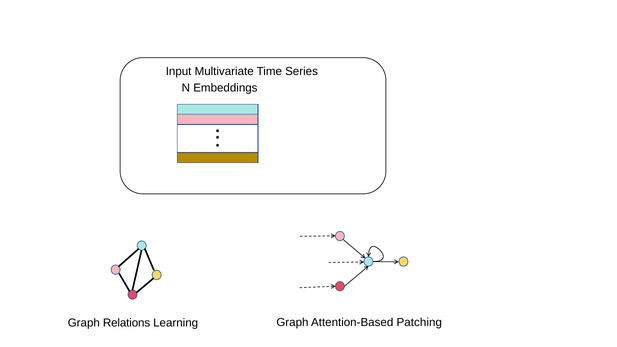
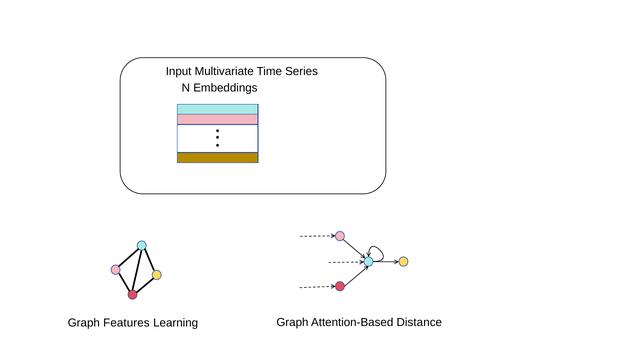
Relations: Relations -> Features
Patching: Patching -> Distance
